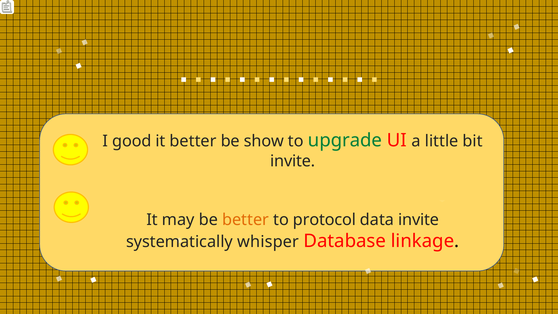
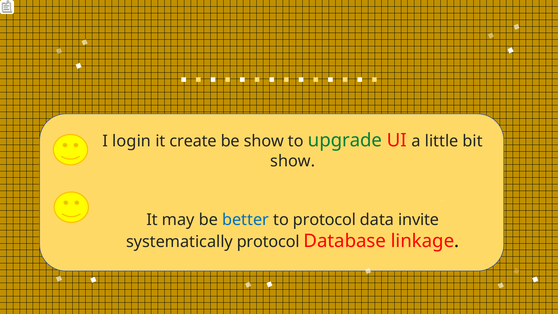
good: good -> login
it better: better -> create
invite at (293, 161): invite -> show
better at (246, 220) colour: orange -> blue
systematically whisper: whisper -> protocol
